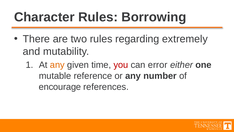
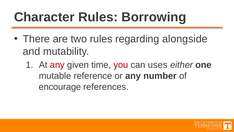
extremely: extremely -> alongside
any at (57, 65) colour: orange -> red
error: error -> uses
